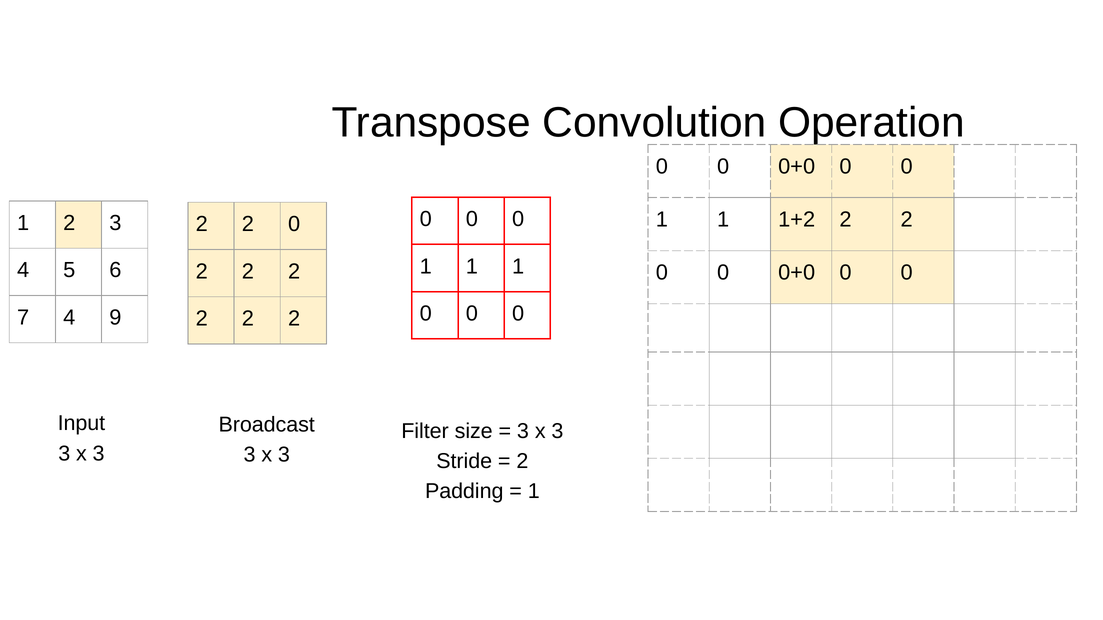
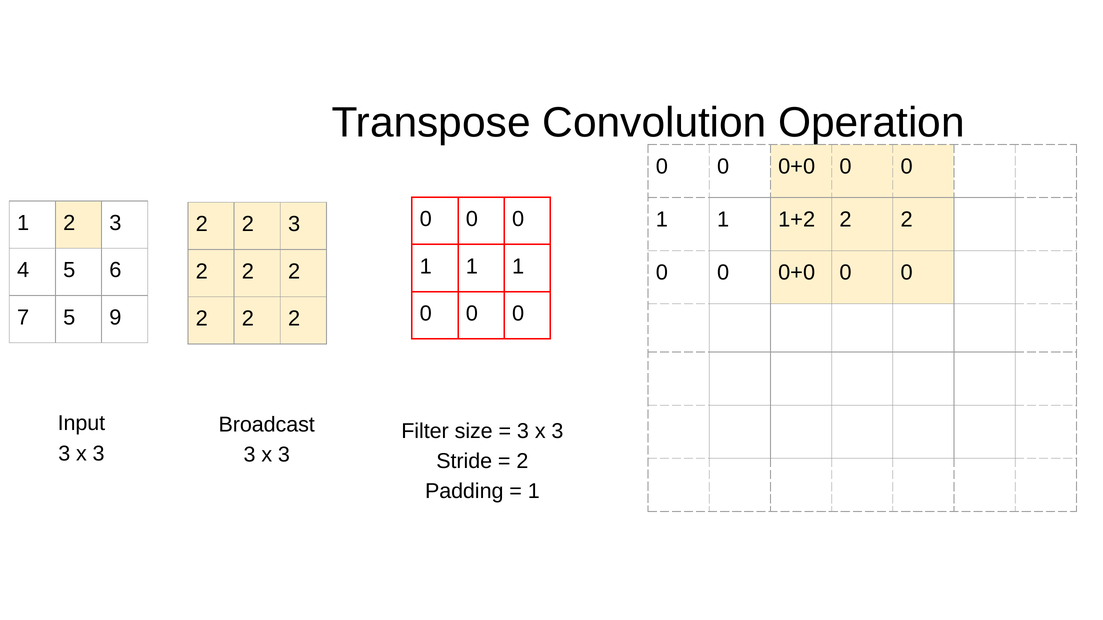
0 at (294, 224): 0 -> 3
7 4: 4 -> 5
